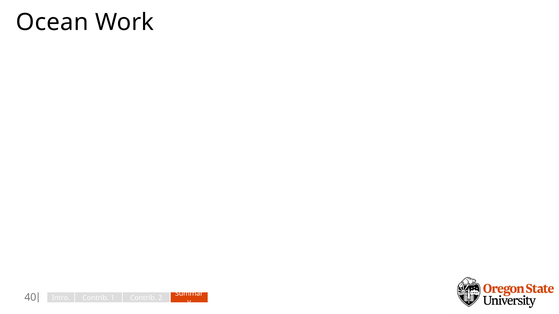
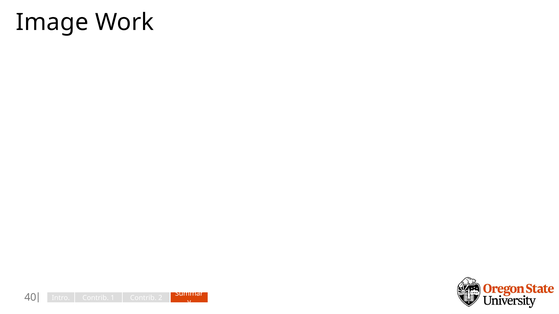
Ocean: Ocean -> Image
